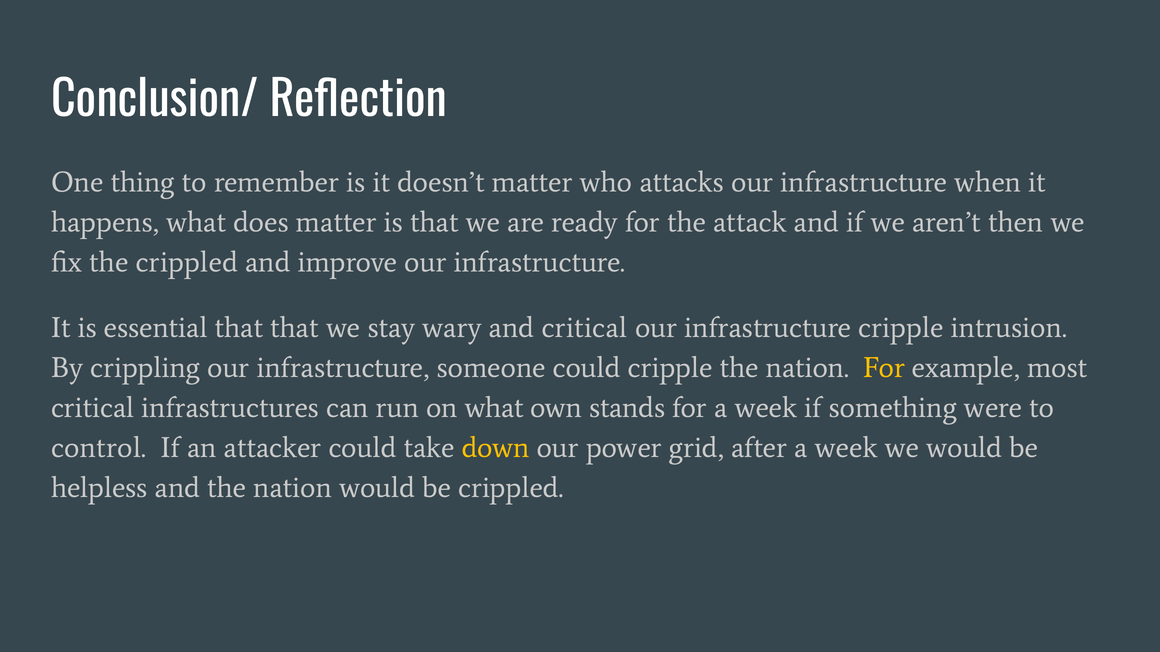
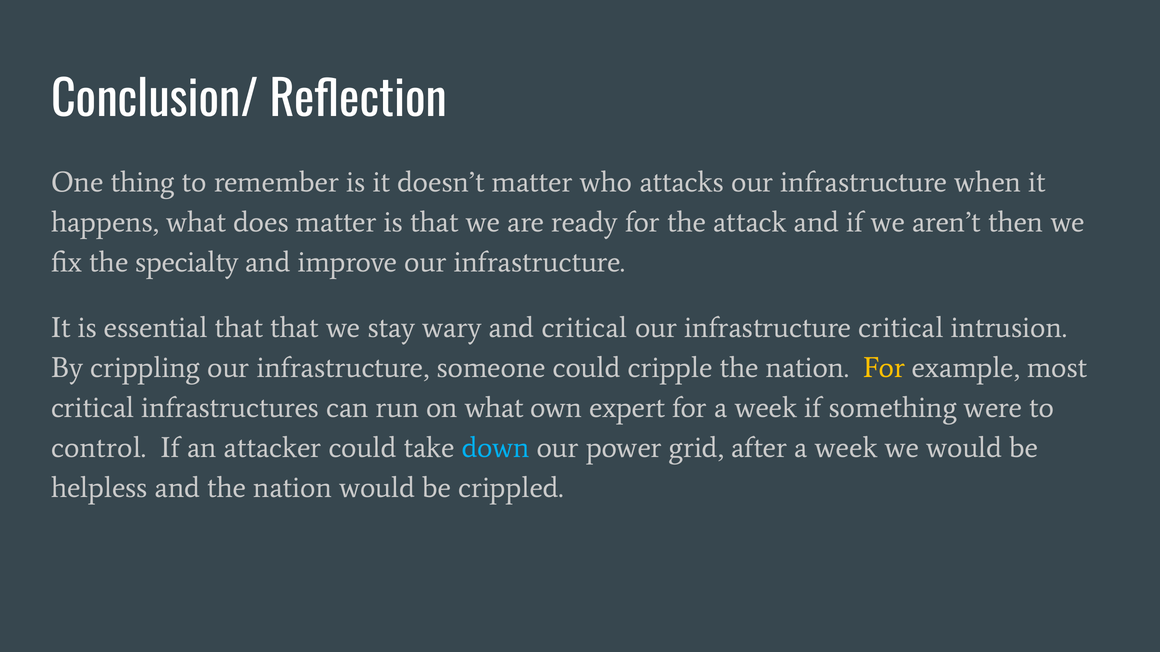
the crippled: crippled -> specialty
infrastructure cripple: cripple -> critical
stands: stands -> expert
down colour: yellow -> light blue
